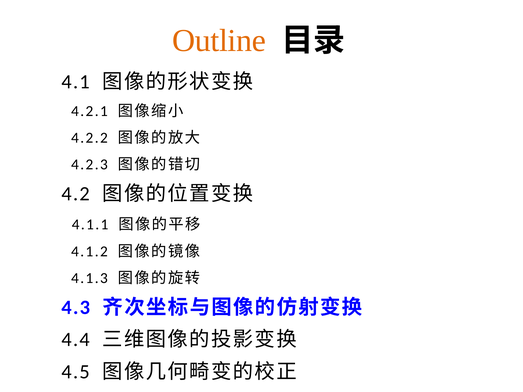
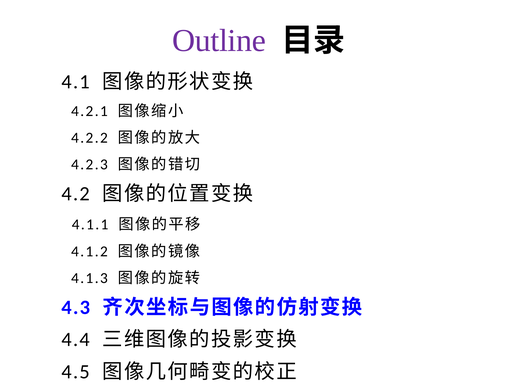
Outline colour: orange -> purple
